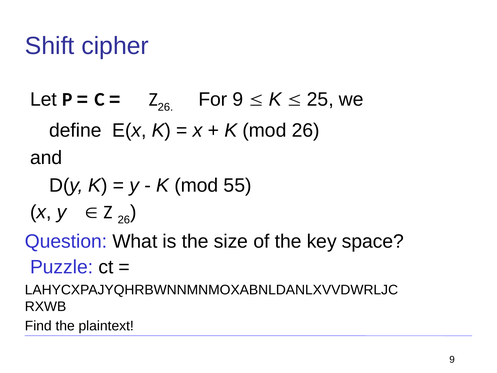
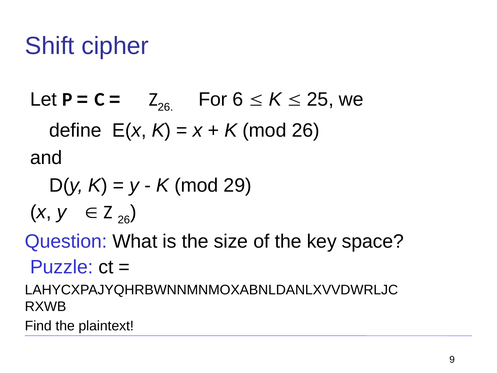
For 9: 9 -> 6
55: 55 -> 29
